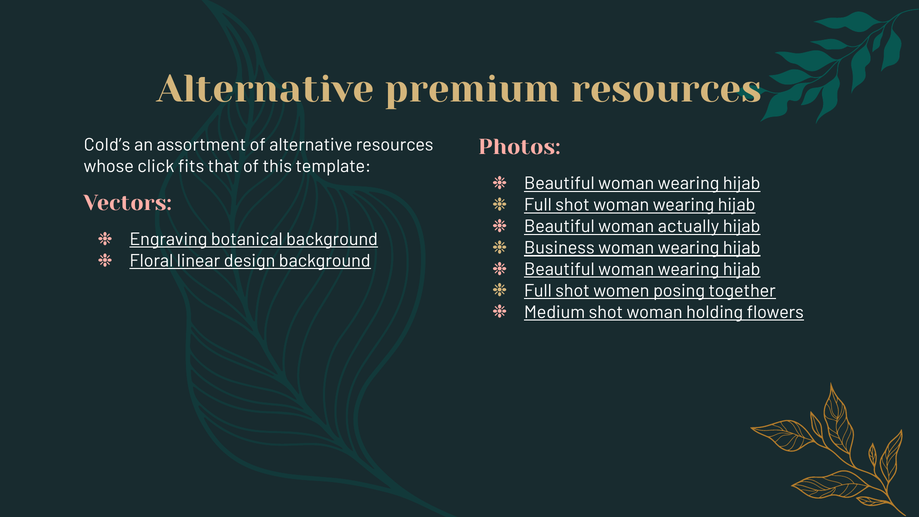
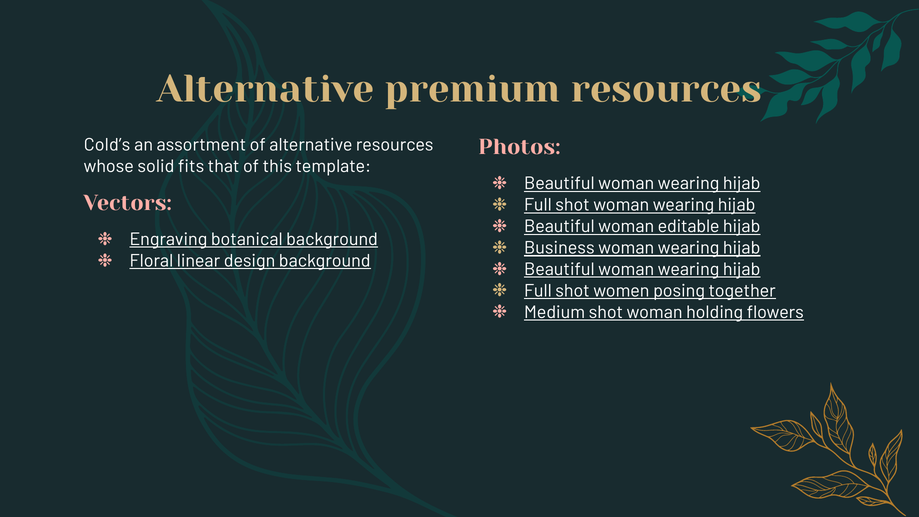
click: click -> solid
actually: actually -> editable
